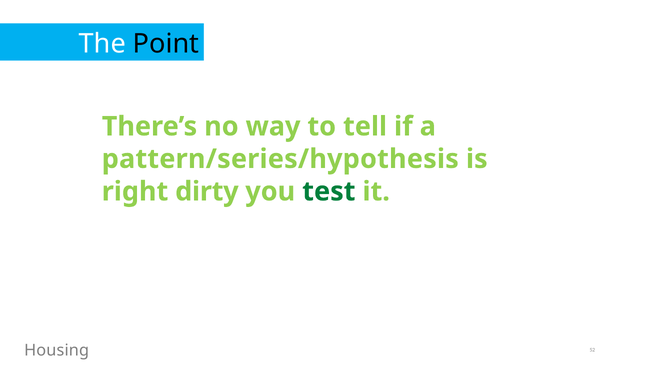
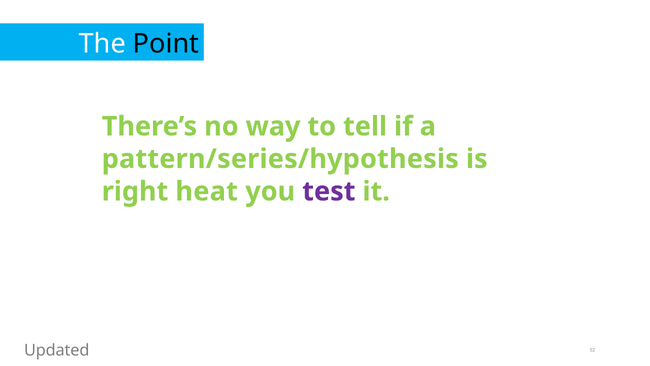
dirty: dirty -> heat
test colour: green -> purple
Housing: Housing -> Updated
